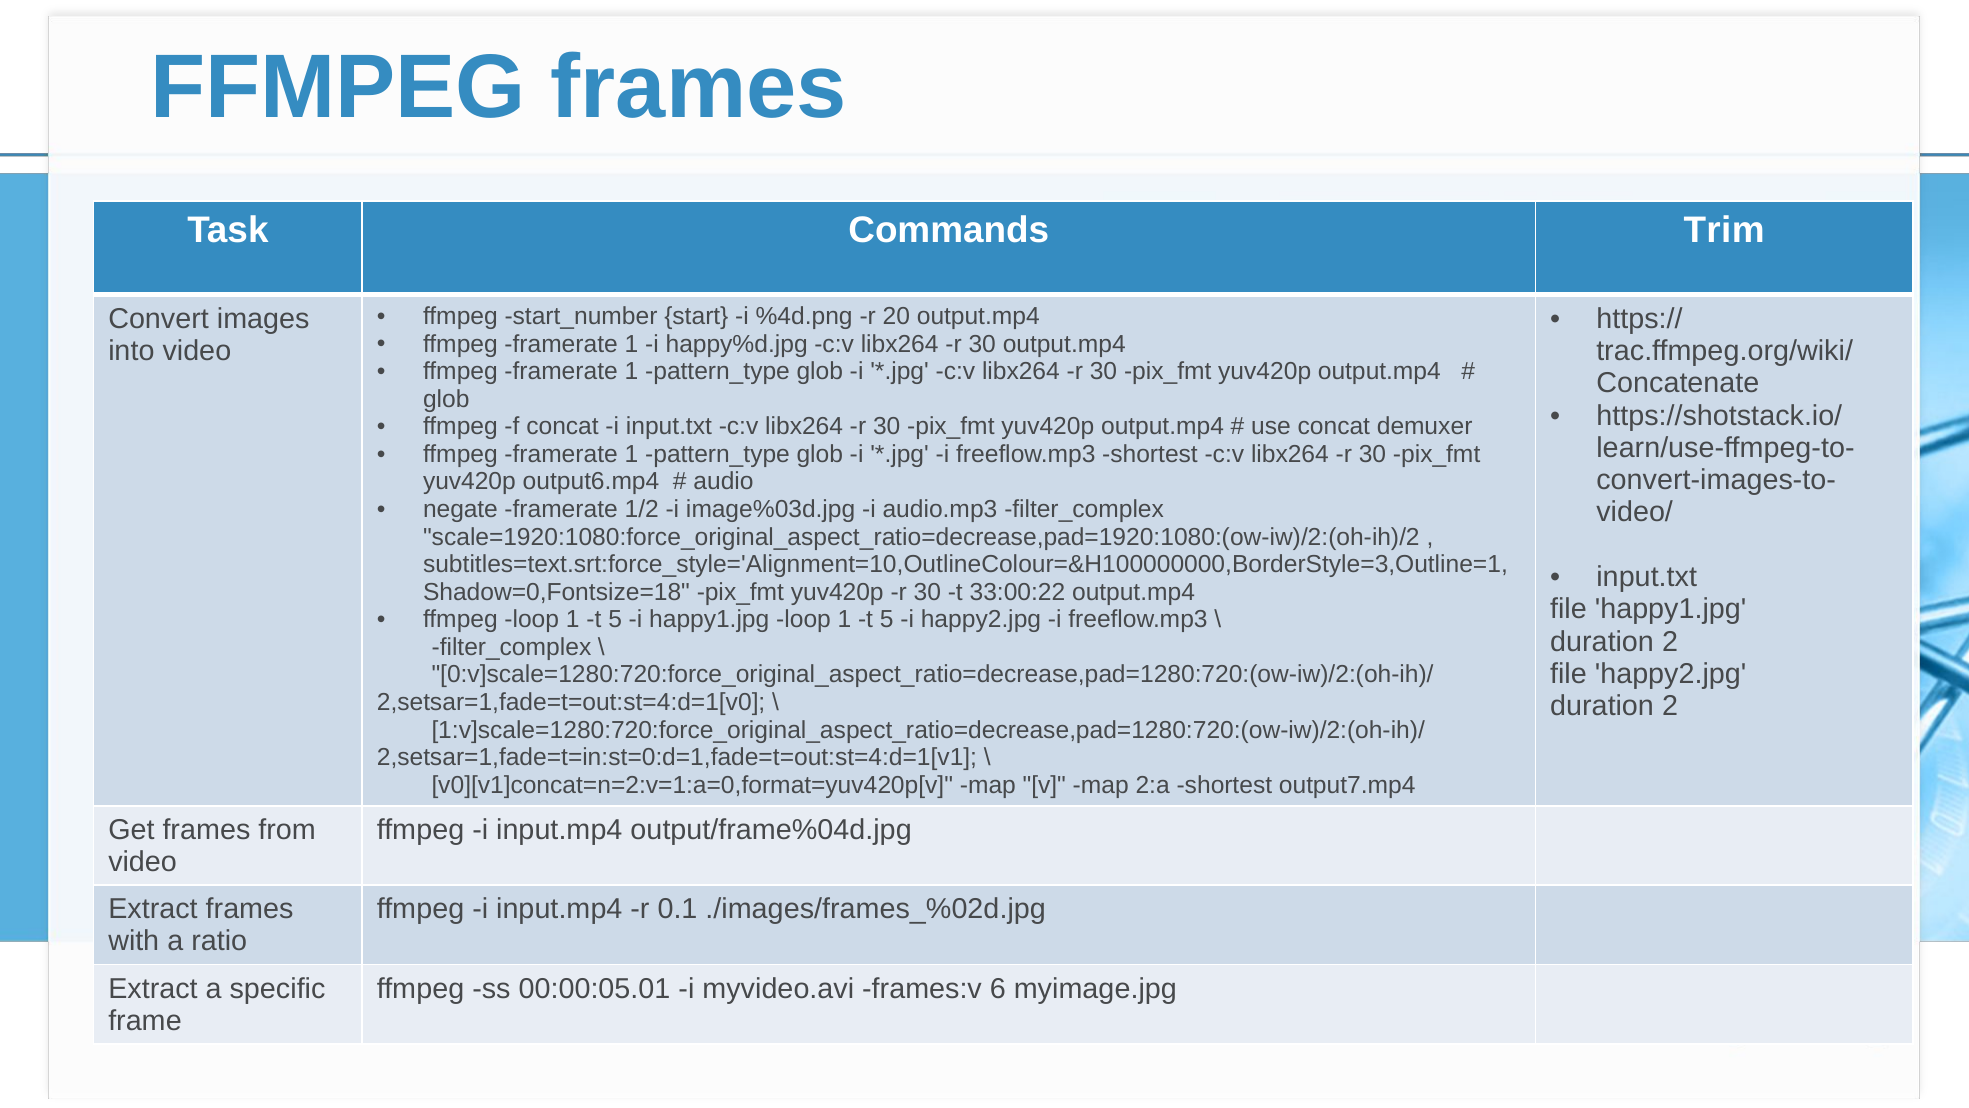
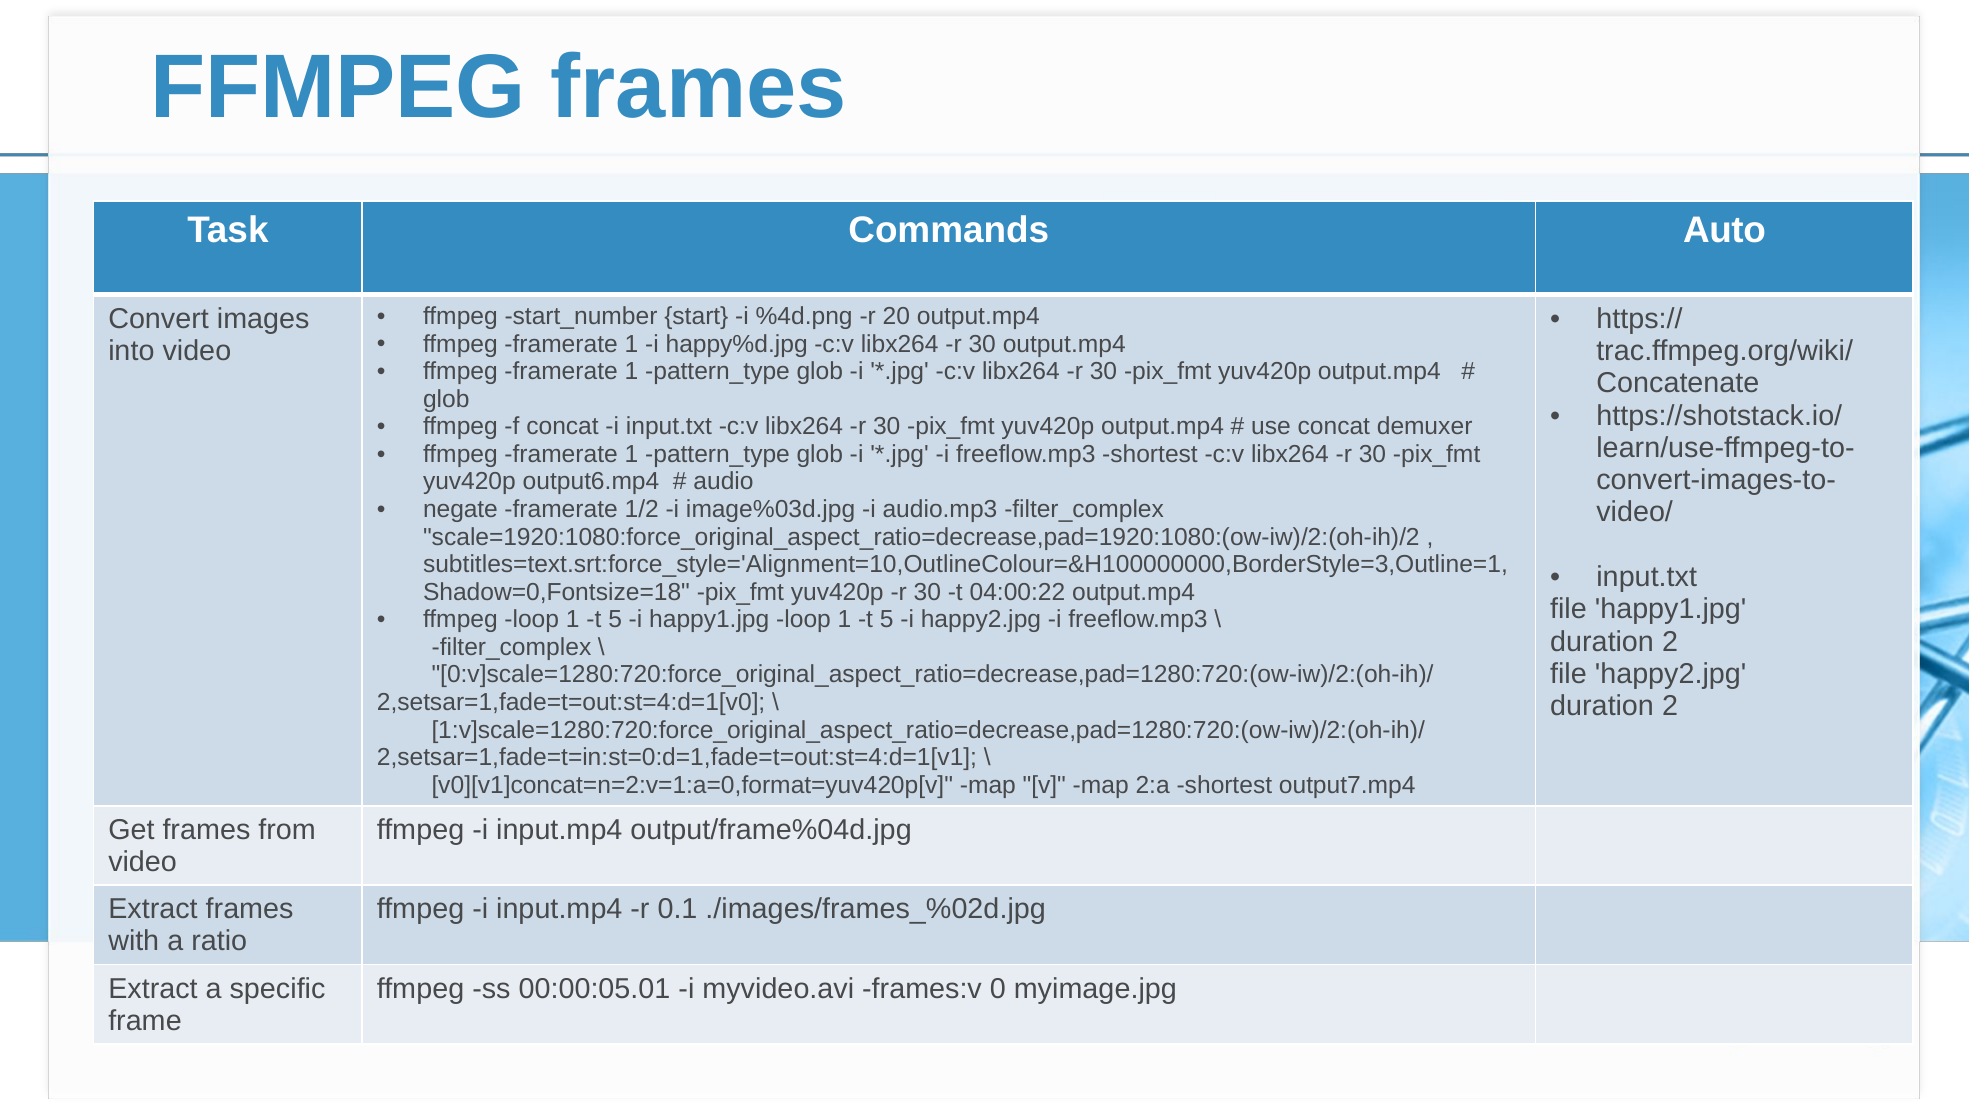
Trim: Trim -> Auto
33:00:22: 33:00:22 -> 04:00:22
6: 6 -> 0
